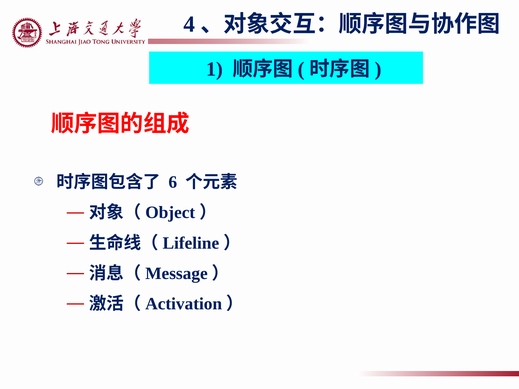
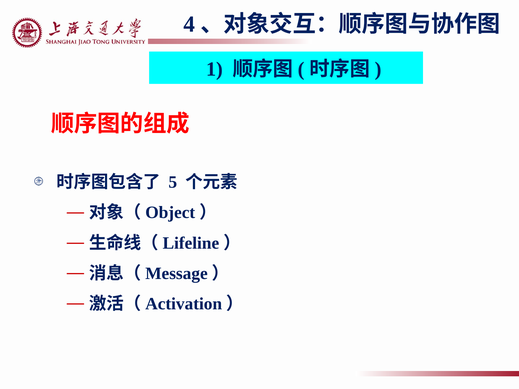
6: 6 -> 5
